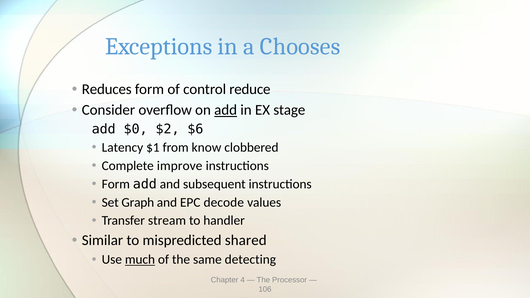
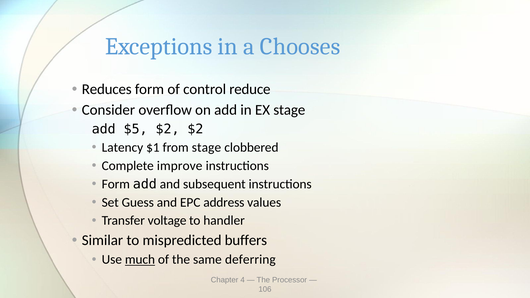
add at (226, 110) underline: present -> none
$0: $0 -> $5
$2 $6: $6 -> $2
from know: know -> stage
Graph: Graph -> Guess
decode: decode -> address
stream: stream -> voltage
shared: shared -> buffers
detecting: detecting -> deferring
